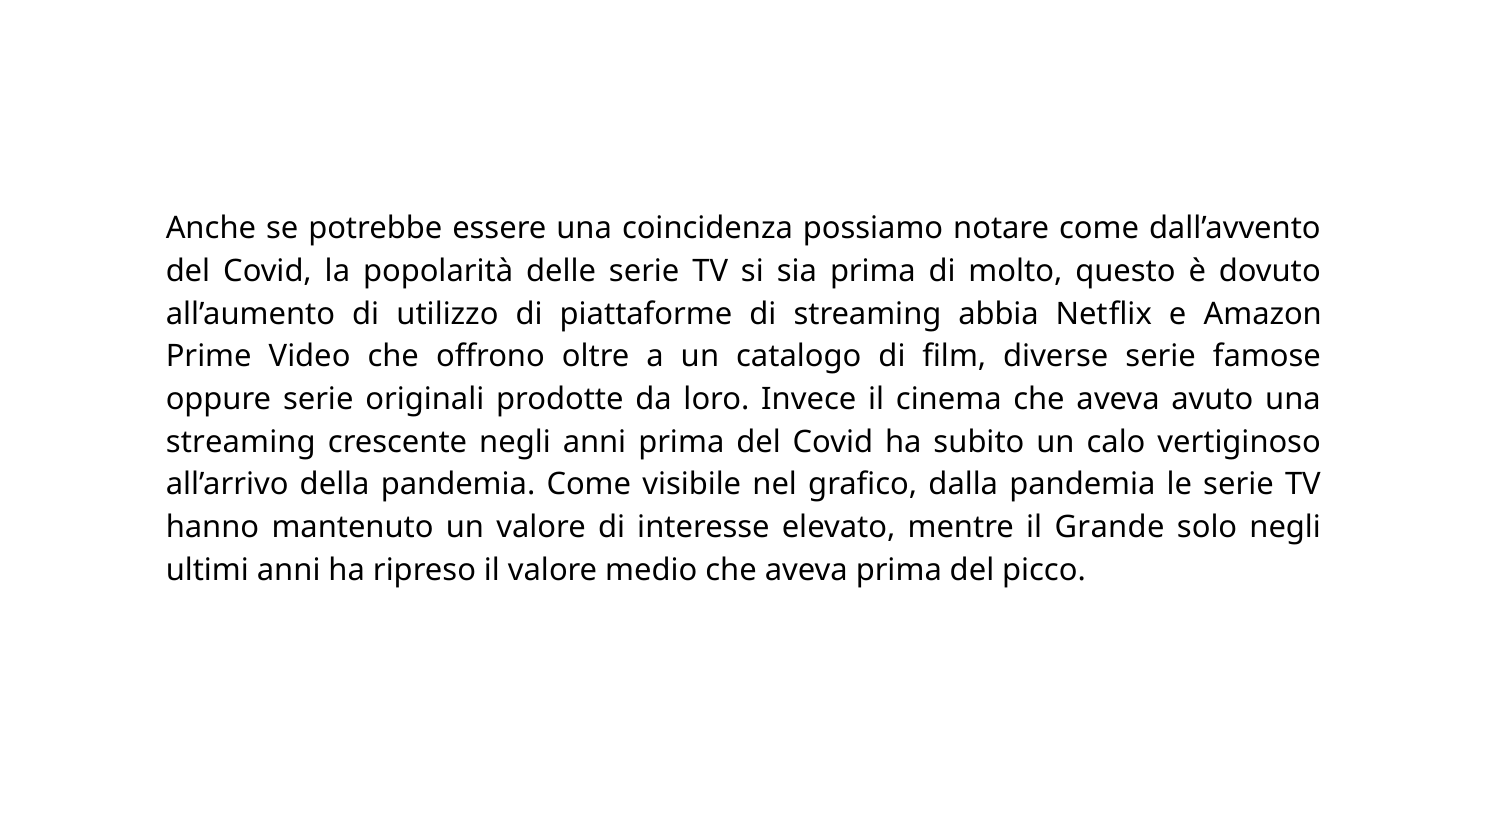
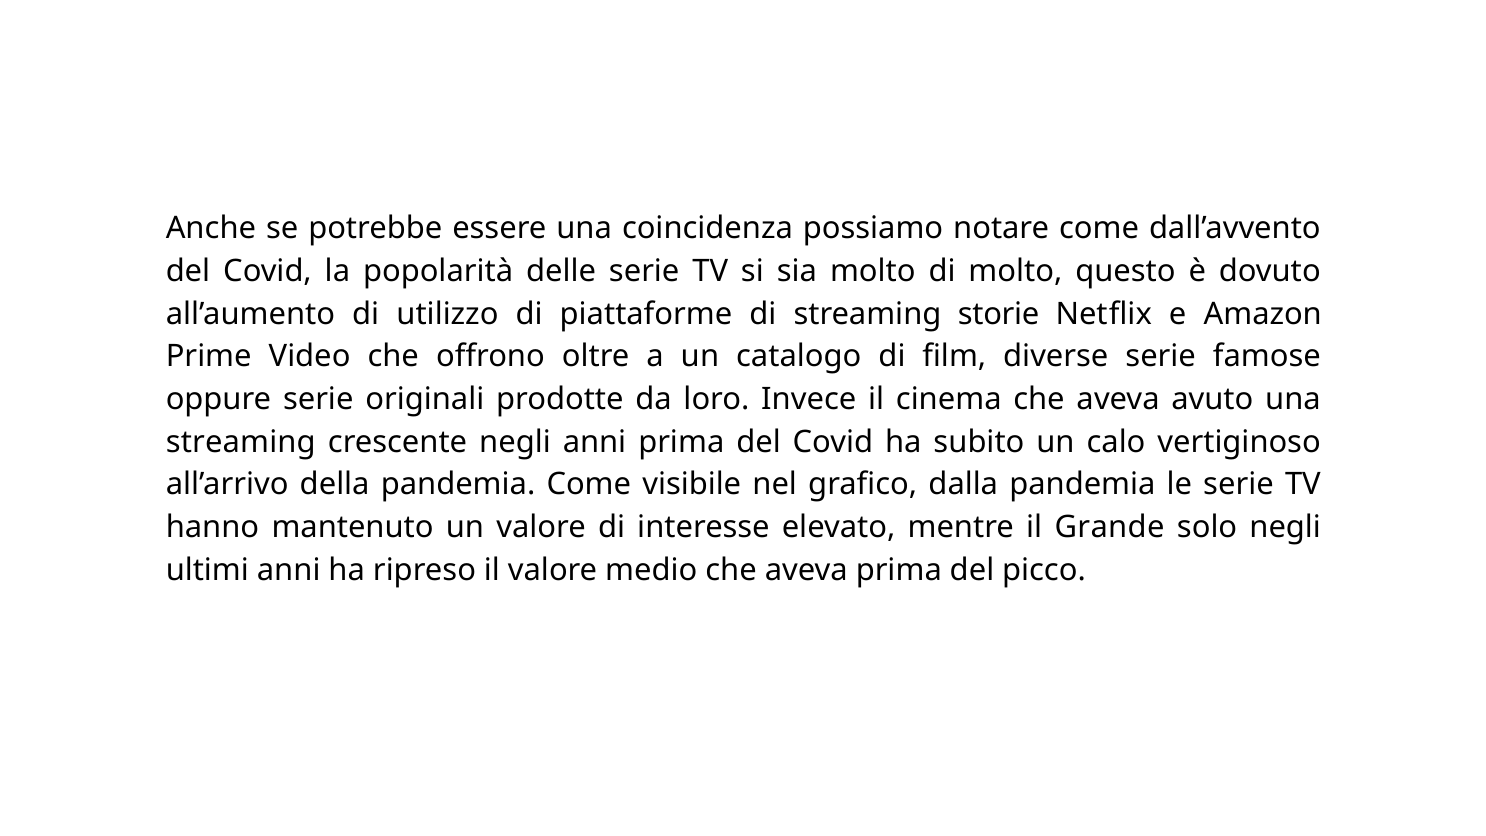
sia prima: prima -> molto
abbia: abbia -> storie
